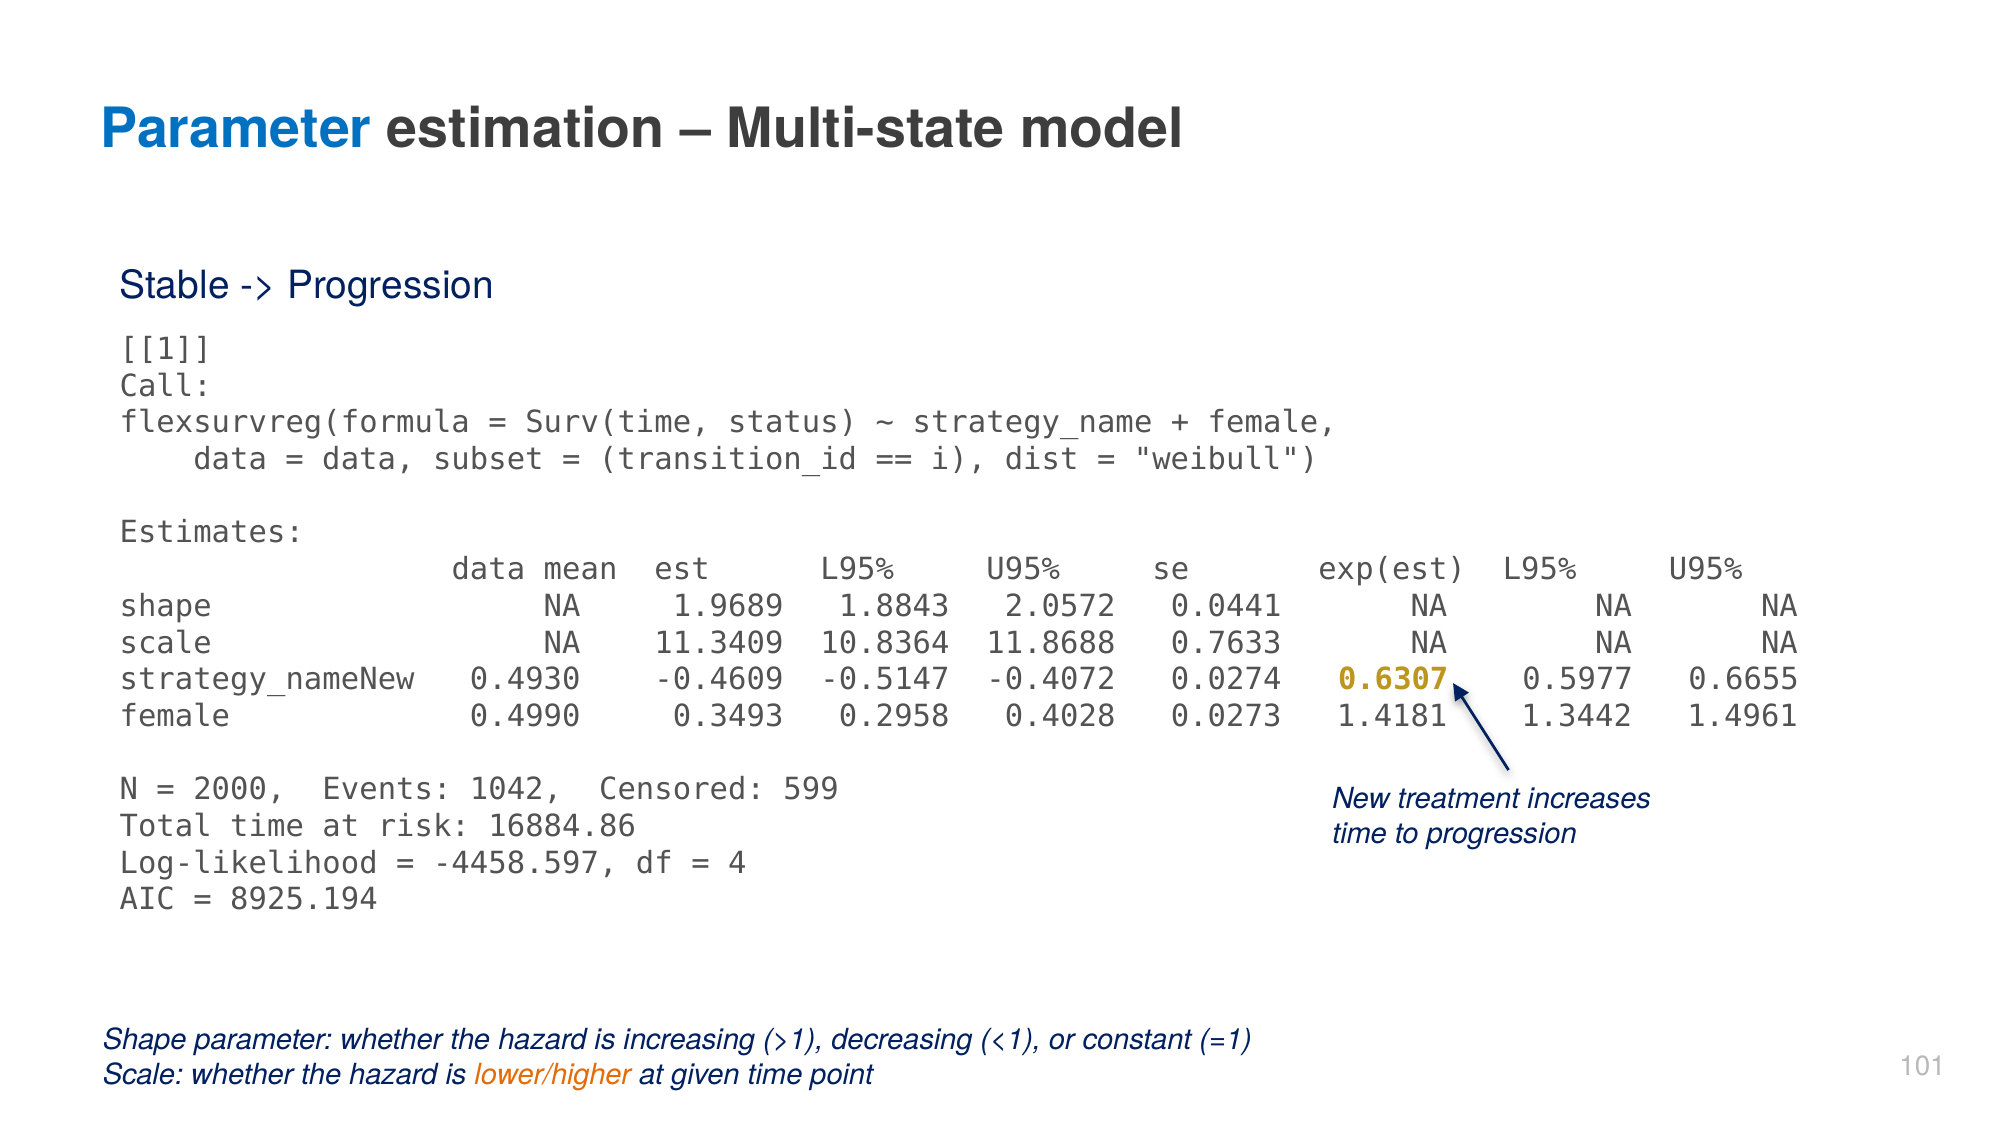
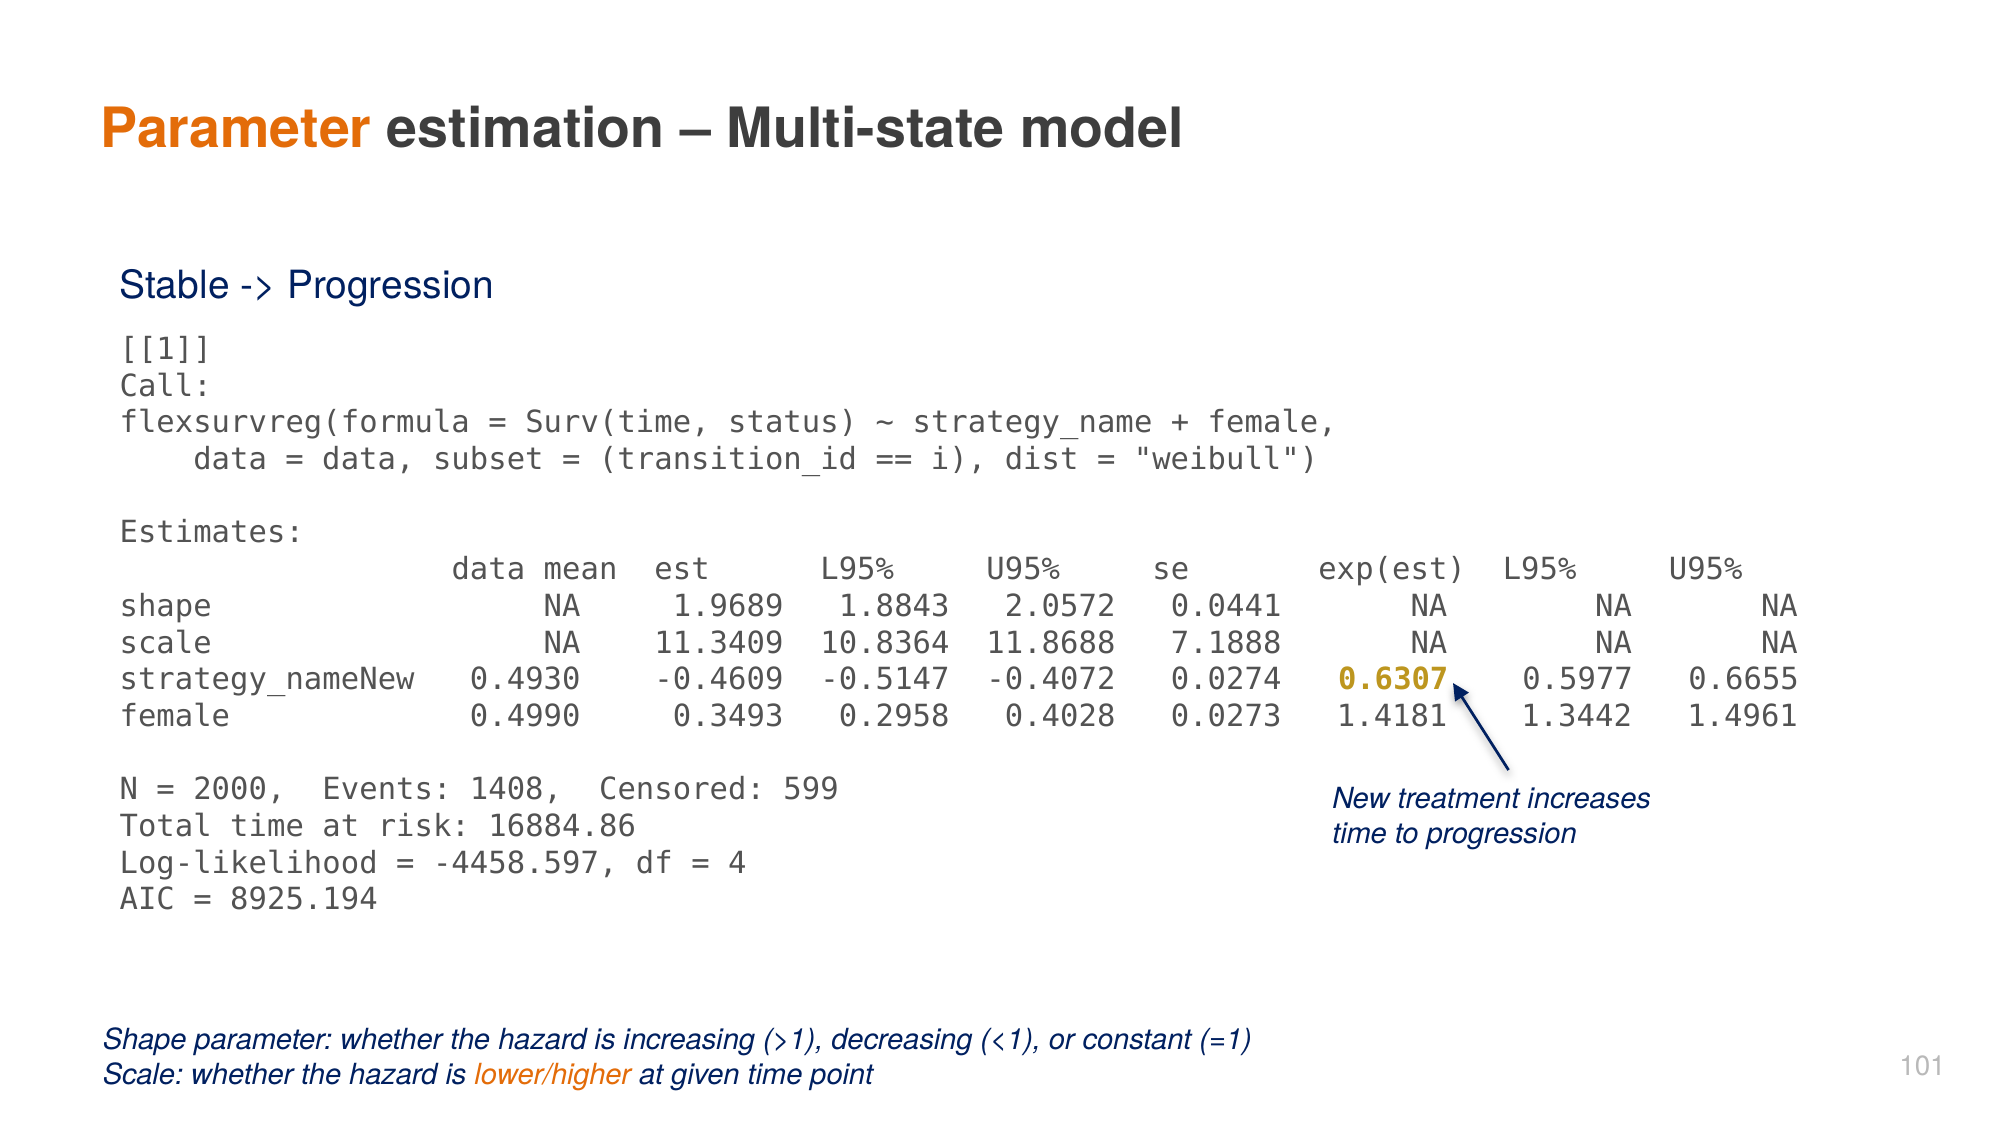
Parameter at (236, 129) colour: blue -> orange
0.7633: 0.7633 -> 7.1888
1042: 1042 -> 1408
